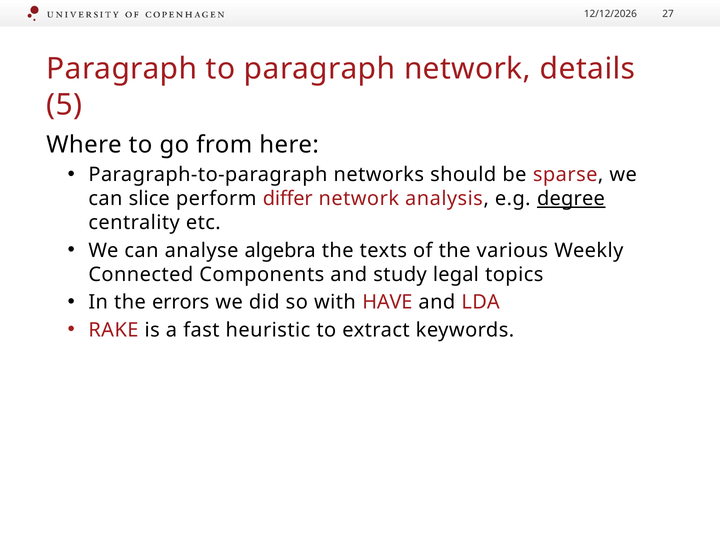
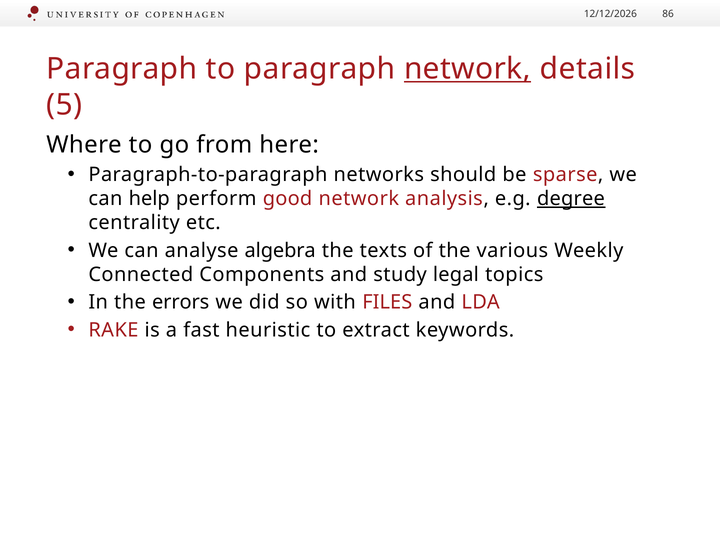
27: 27 -> 86
network at (467, 69) underline: none -> present
slice: slice -> help
differ: differ -> good
HAVE: HAVE -> FILES
